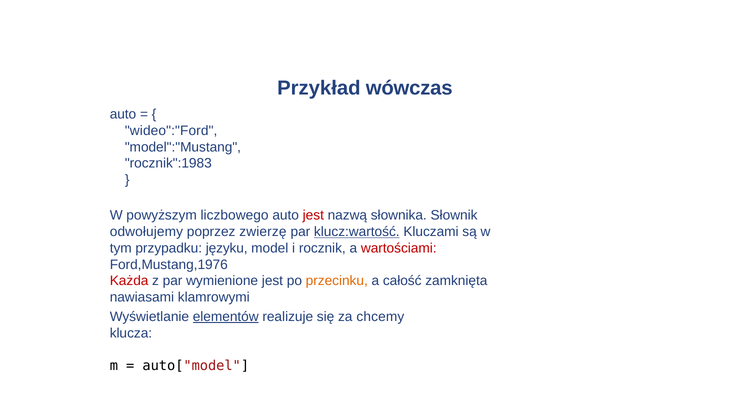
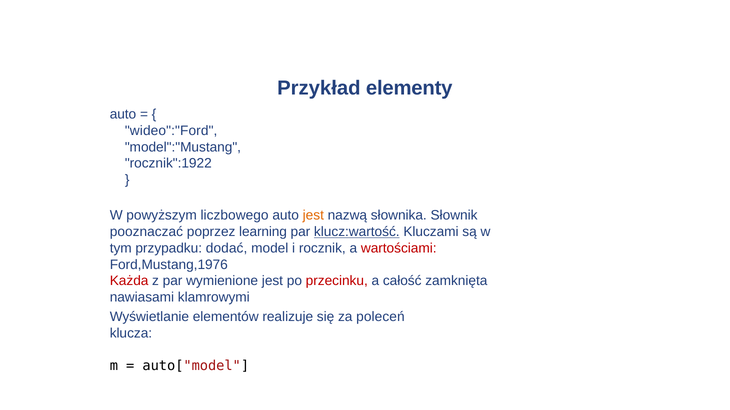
wówczas: wówczas -> elementy
rocznik":1983: rocznik":1983 -> rocznik":1922
jest at (313, 216) colour: red -> orange
odwołujemy: odwołujemy -> pooznaczać
zwierzę: zwierzę -> learning
języku: języku -> dodać
przecinku colour: orange -> red
elementów underline: present -> none
chcemy: chcemy -> poleceń
